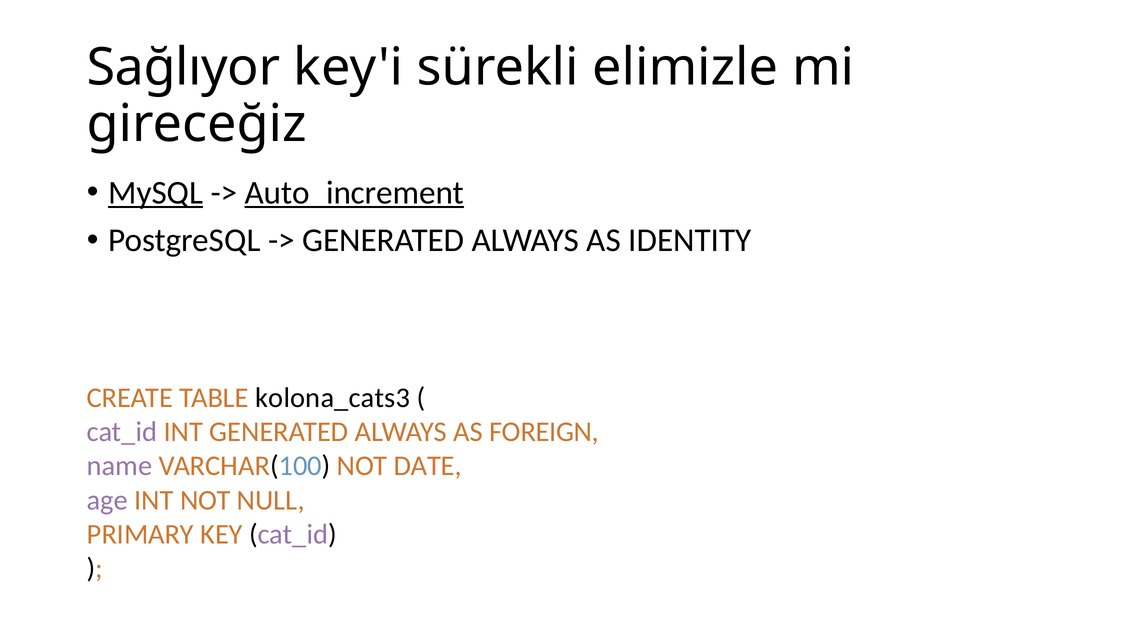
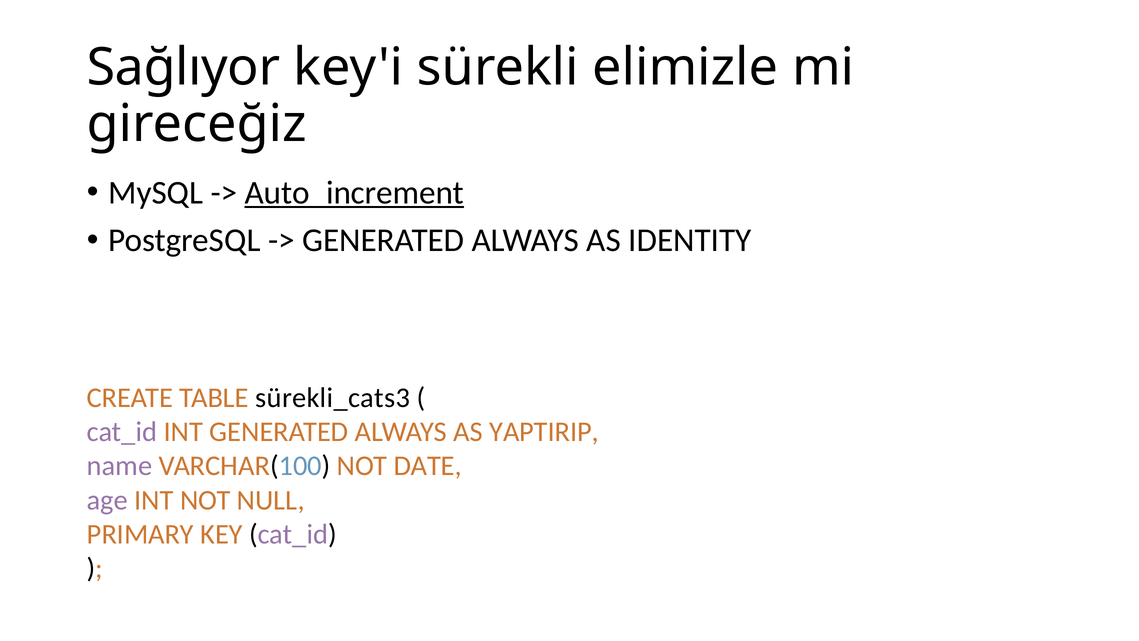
MySQL underline: present -> none
kolona_cats3: kolona_cats3 -> sürekli_cats3
FOREIGN: FOREIGN -> YAPTIRIP
